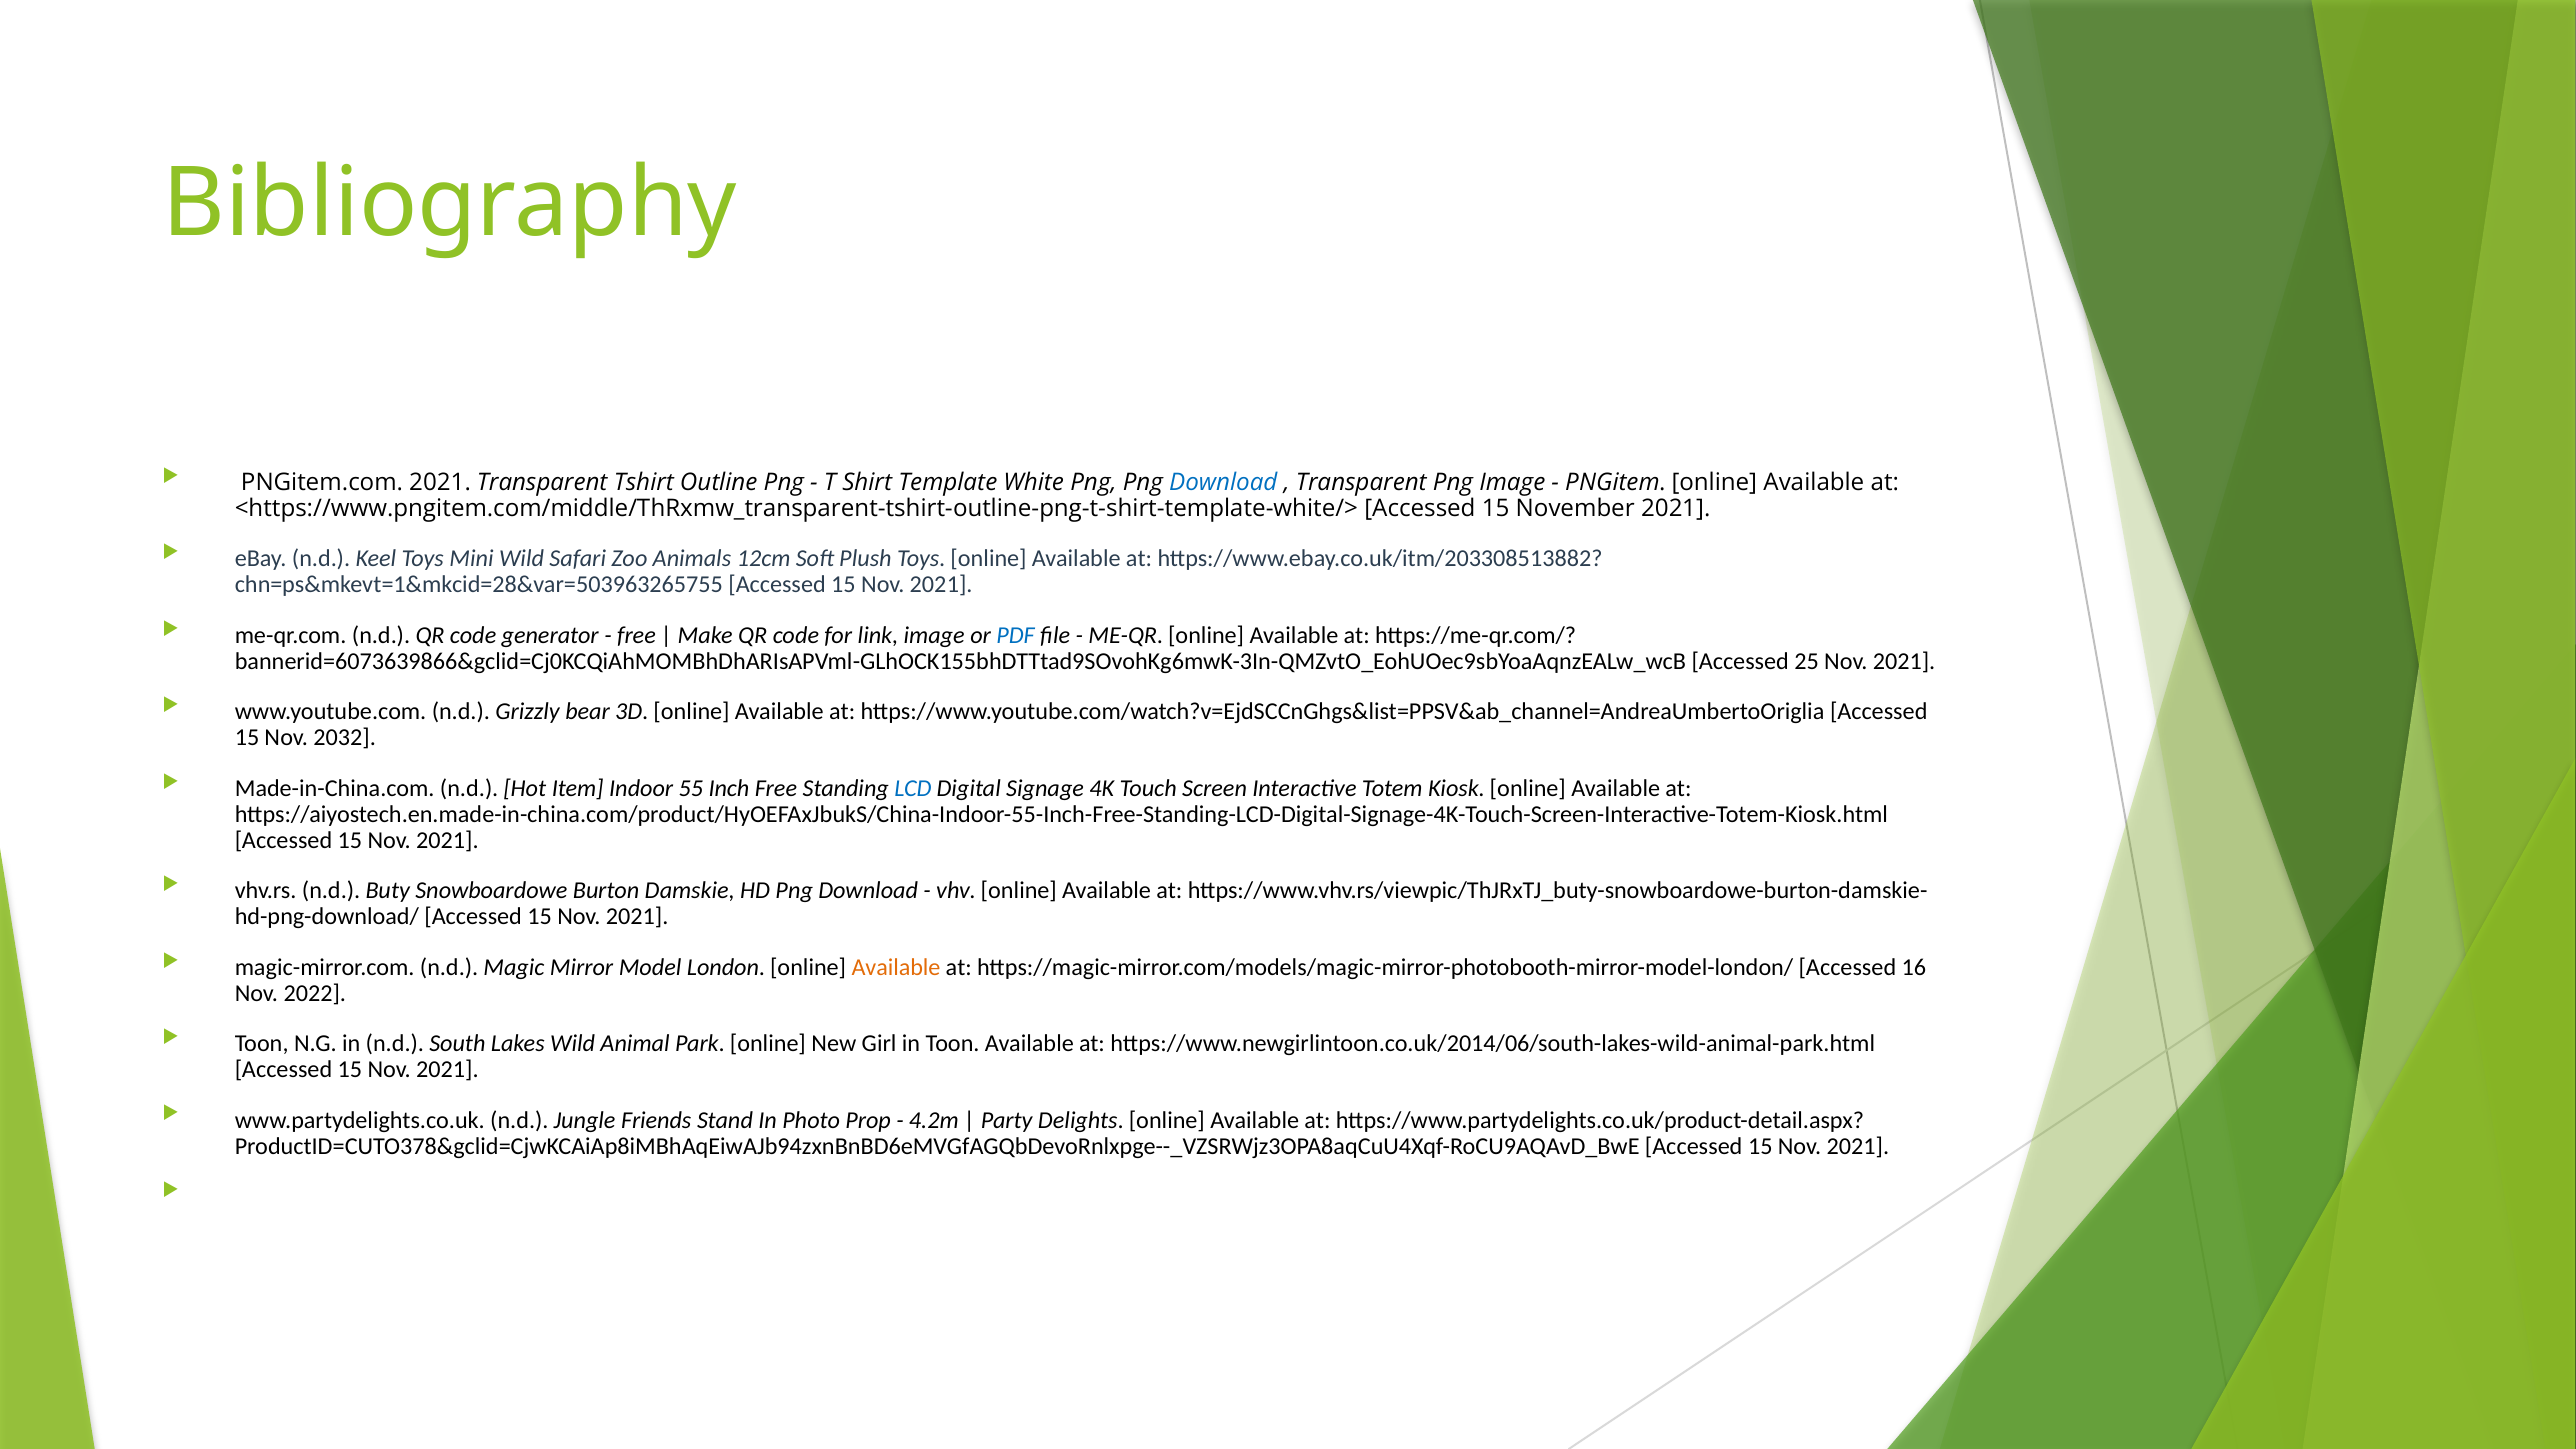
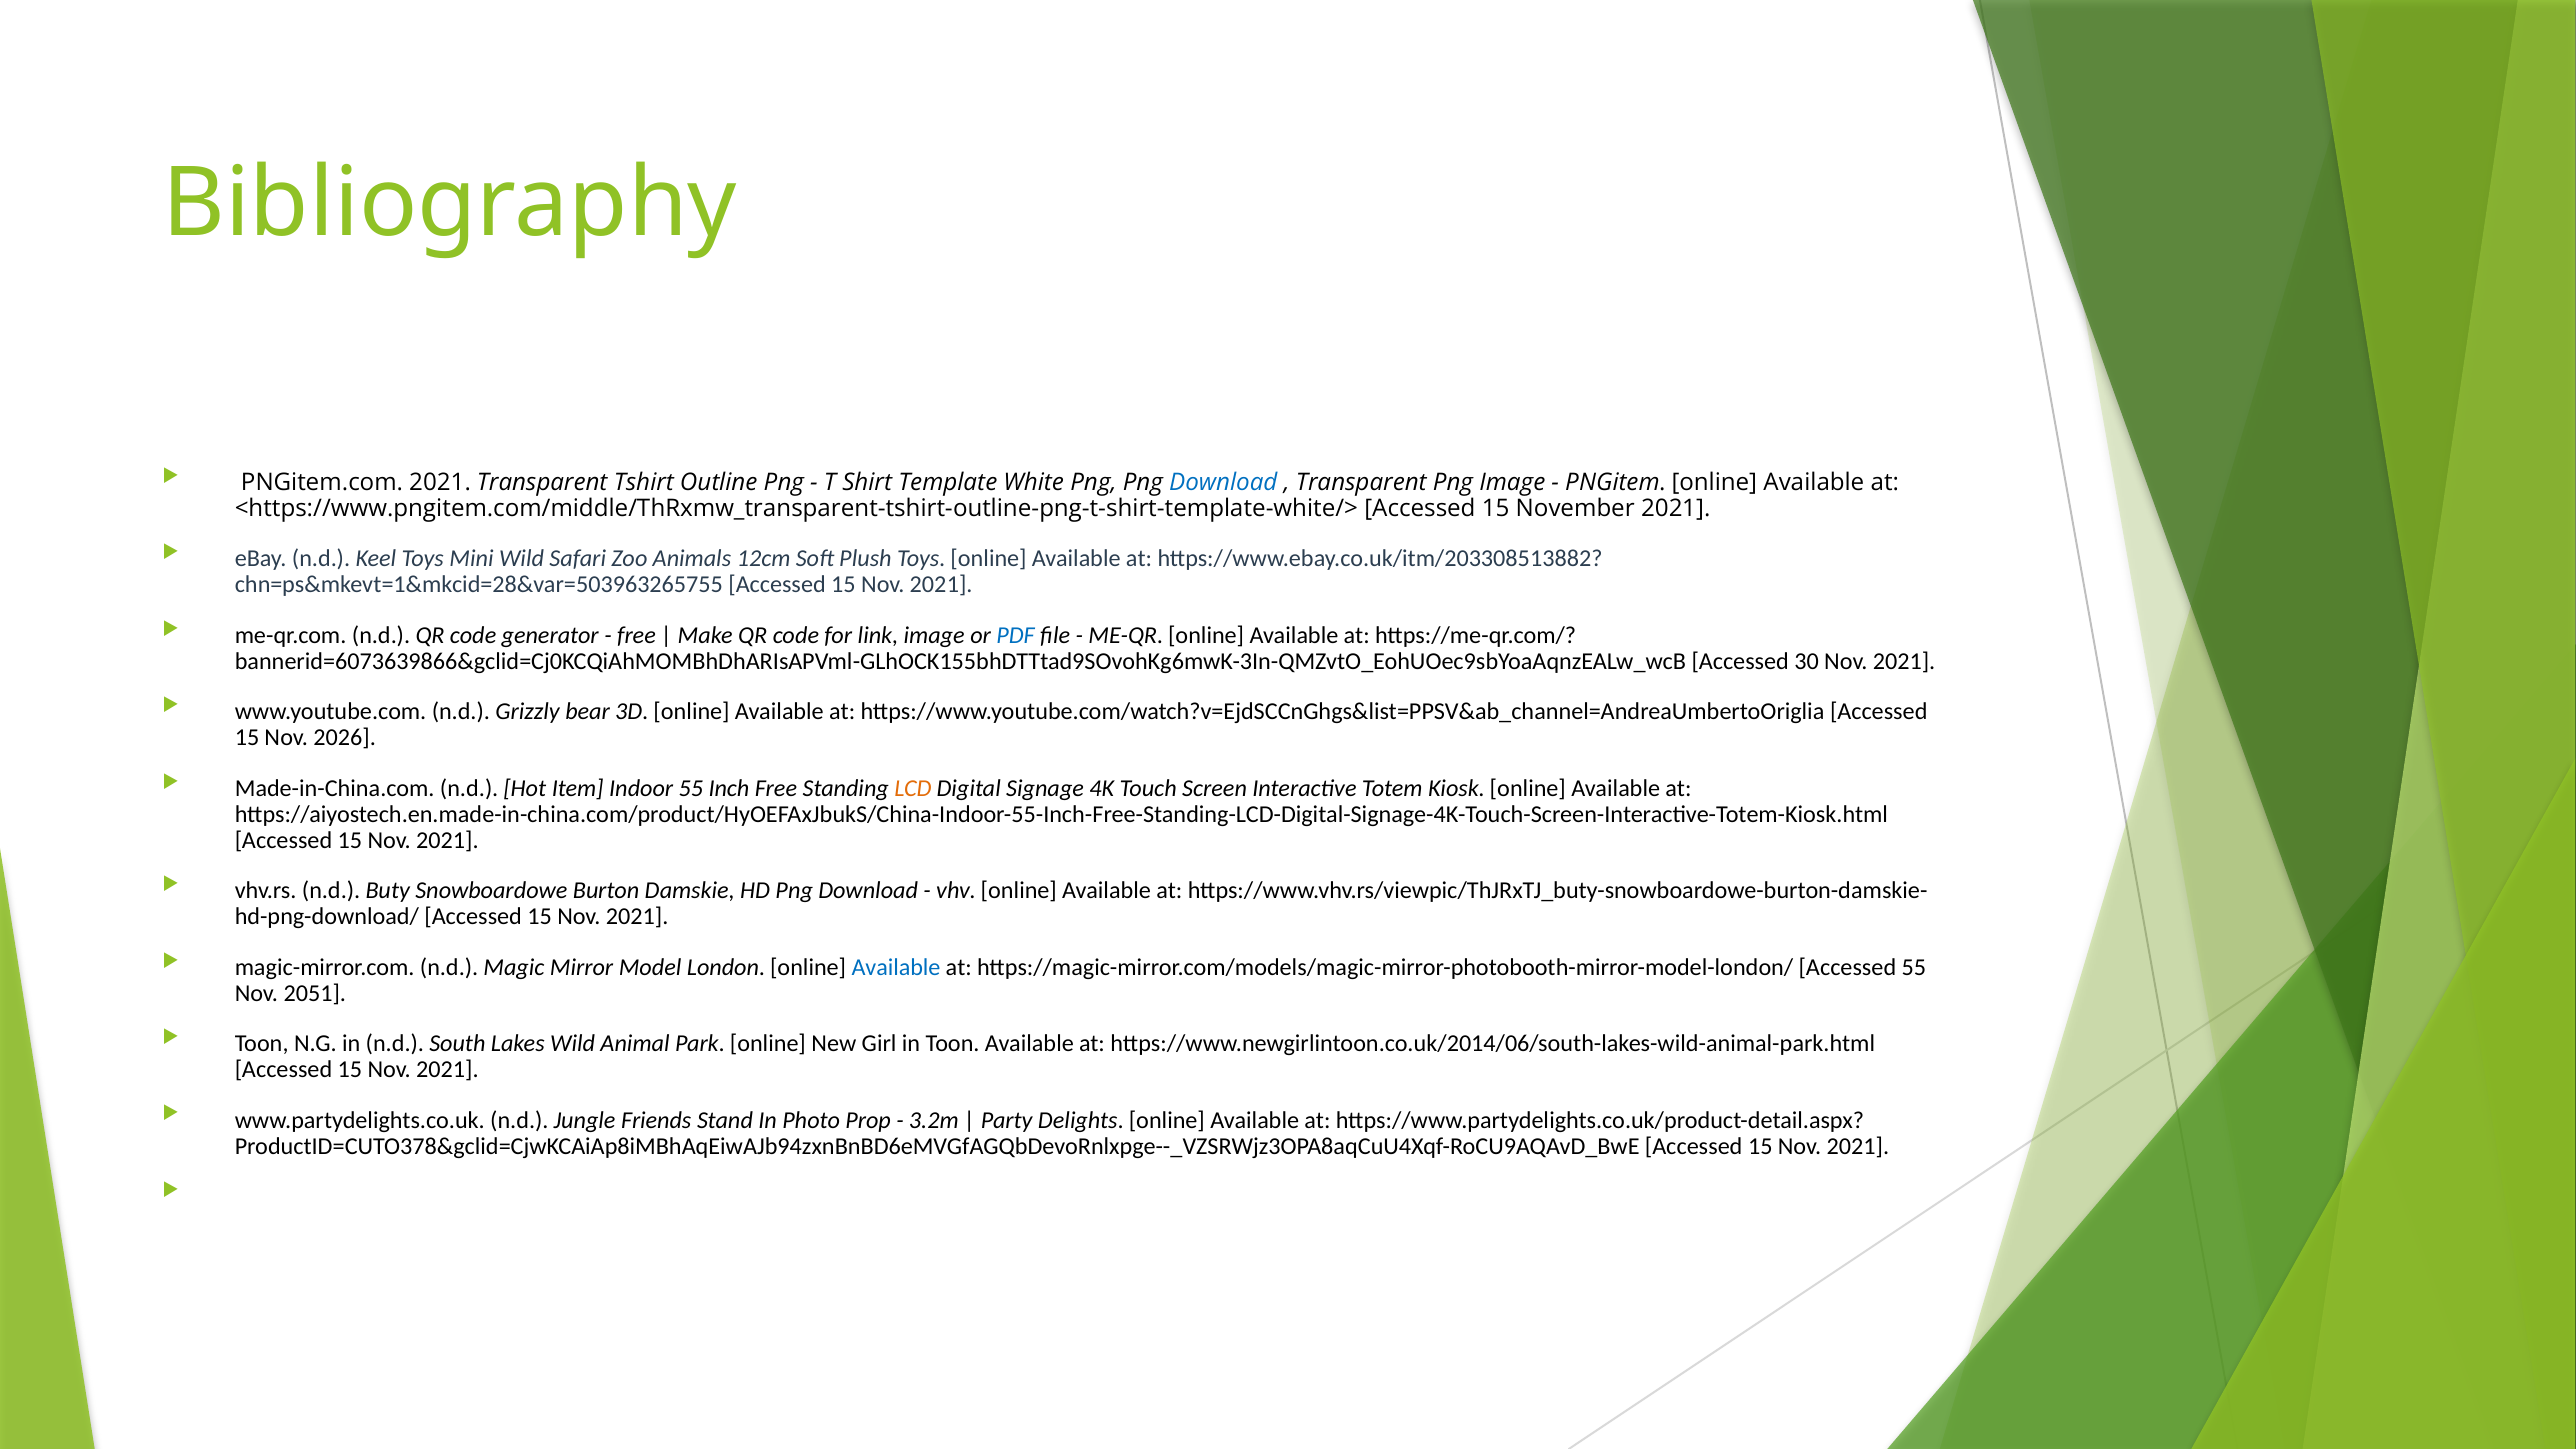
25: 25 -> 30
2032: 2032 -> 2026
LCD colour: blue -> orange
Available at (896, 967) colour: orange -> blue
Accessed 16: 16 -> 55
2022: 2022 -> 2051
4.2m: 4.2m -> 3.2m
